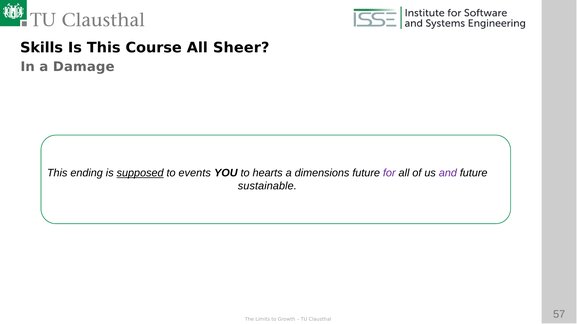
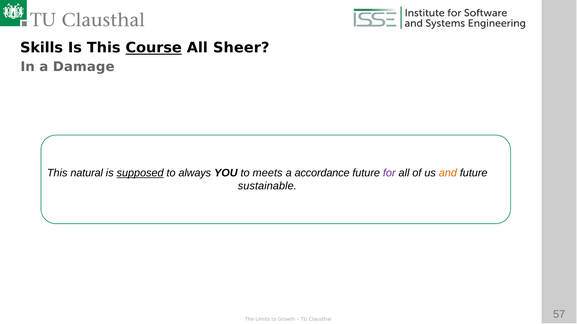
Course underline: none -> present
ending: ending -> natural
events: events -> always
hearts: hearts -> meets
dimensions: dimensions -> accordance
and colour: purple -> orange
